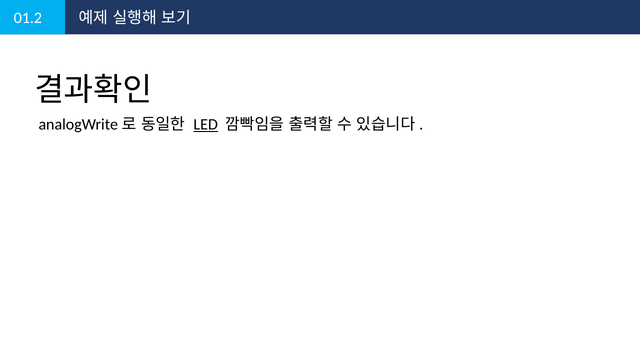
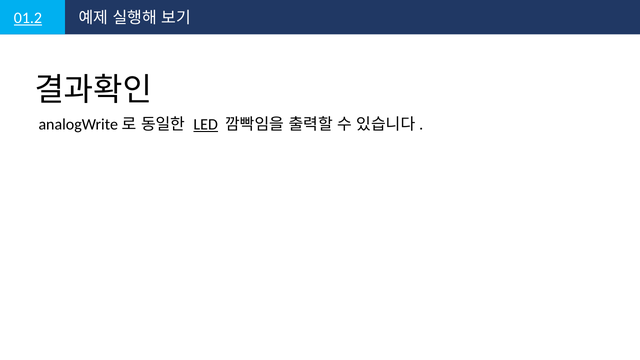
01.2 underline: none -> present
